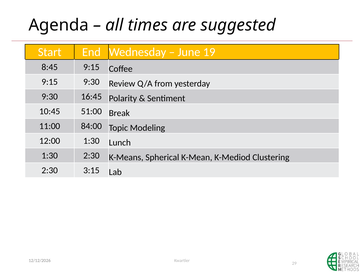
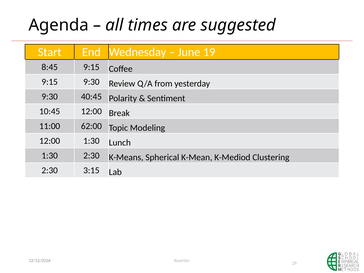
16:45: 16:45 -> 40:45
10:45 51:00: 51:00 -> 12:00
84:00: 84:00 -> 62:00
